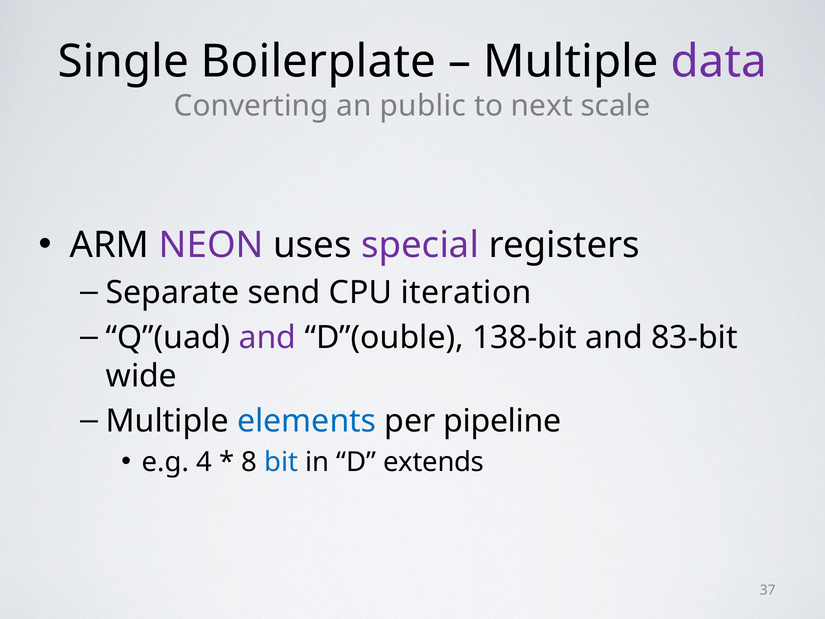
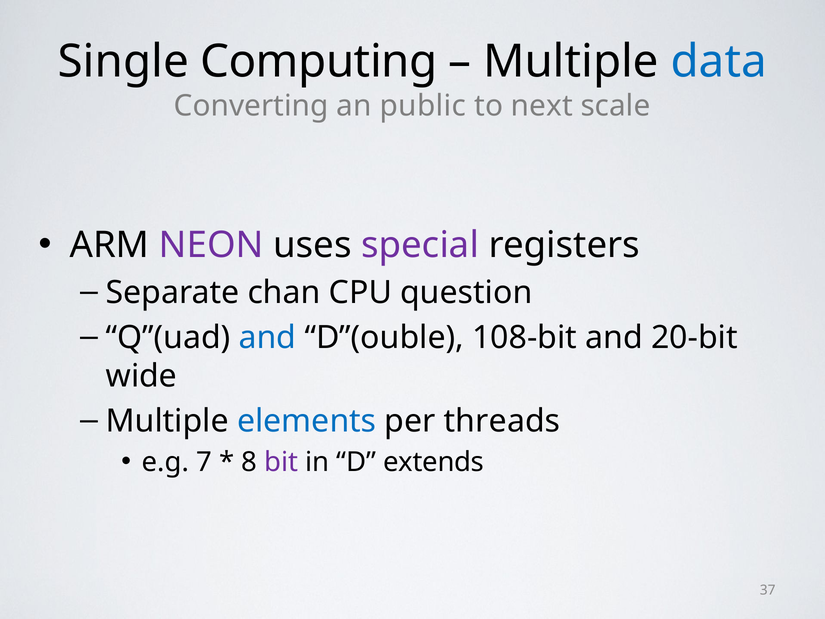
Boilerplate: Boilerplate -> Computing
data colour: purple -> blue
send: send -> chan
iteration: iteration -> question
and at (267, 337) colour: purple -> blue
138-bit: 138-bit -> 108-bit
83-bit: 83-bit -> 20-bit
pipeline: pipeline -> threads
4: 4 -> 7
bit colour: blue -> purple
